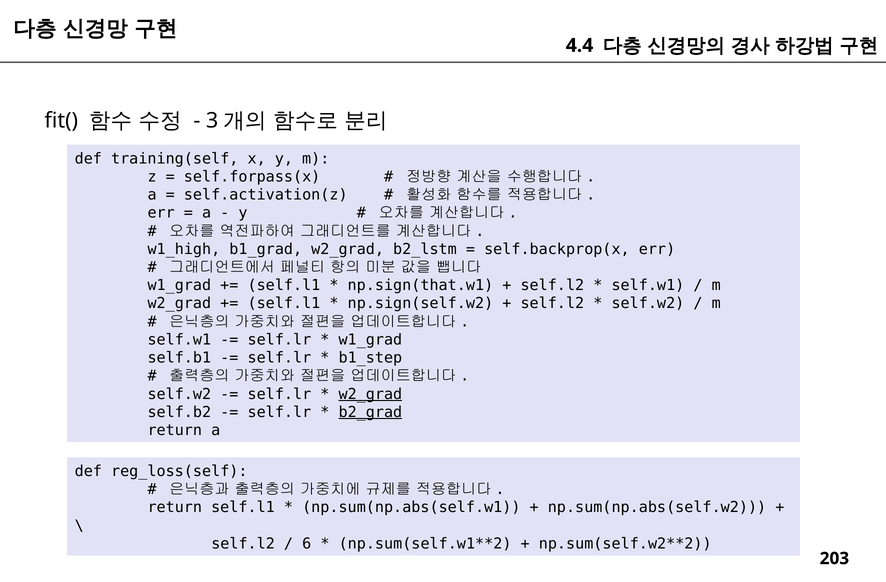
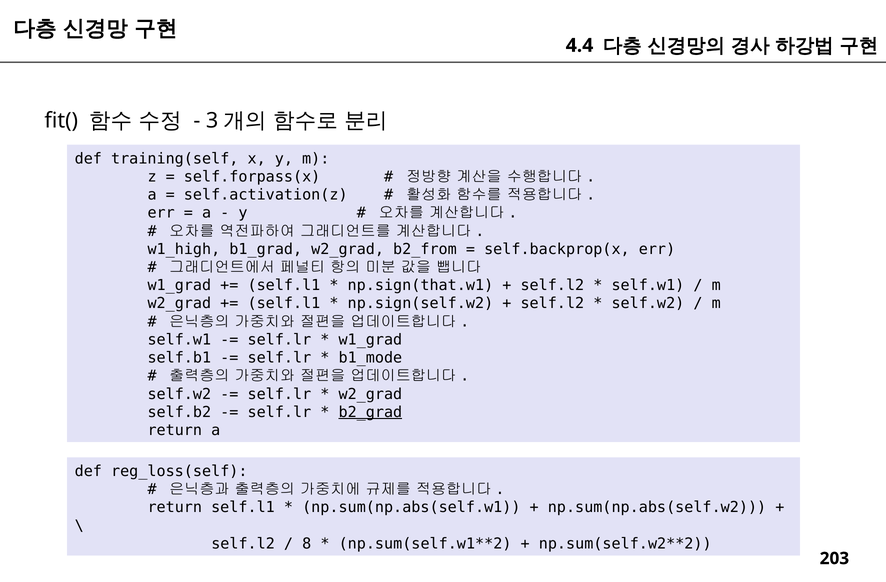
b2_lstm: b2_lstm -> b2_from
b1_step: b1_step -> b1_mode
w2_grad at (370, 394) underline: present -> none
6: 6 -> 8
